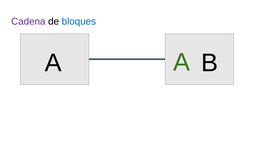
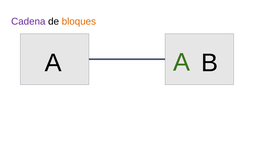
bloques colour: blue -> orange
